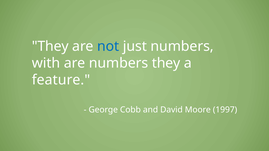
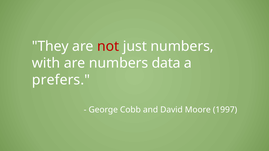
not colour: blue -> red
numbers they: they -> data
feature: feature -> prefers
